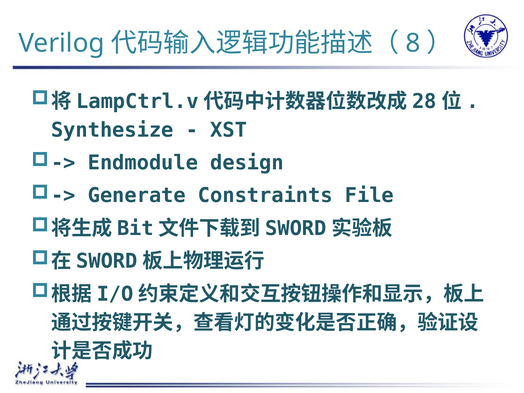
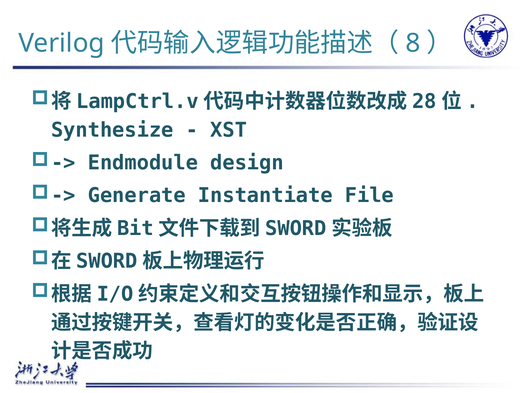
Constraints: Constraints -> Instantiate
